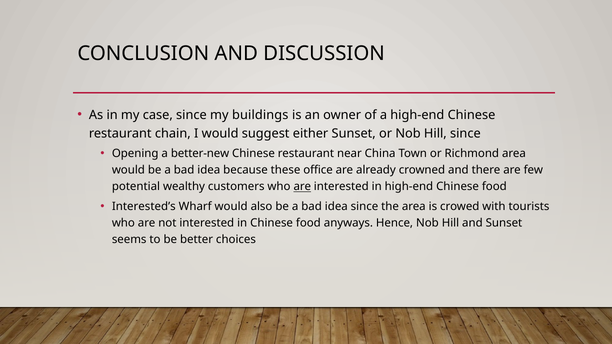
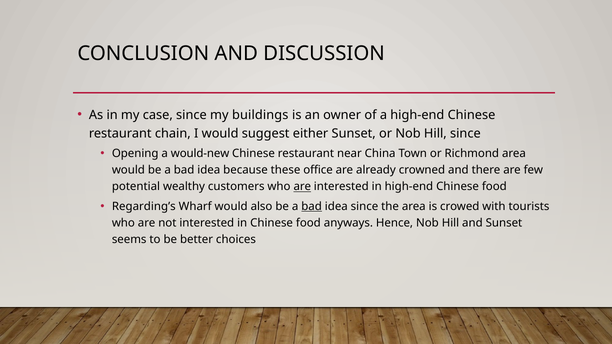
better-new: better-new -> would-new
Interested’s: Interested’s -> Regarding’s
bad at (312, 207) underline: none -> present
